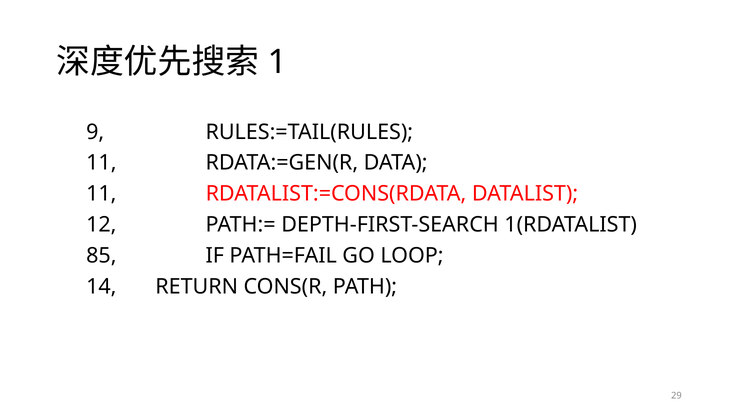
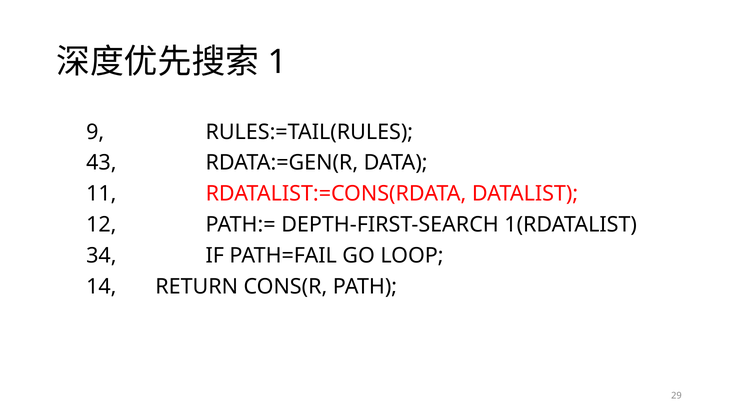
11 at (101, 163): 11 -> 43
85: 85 -> 34
